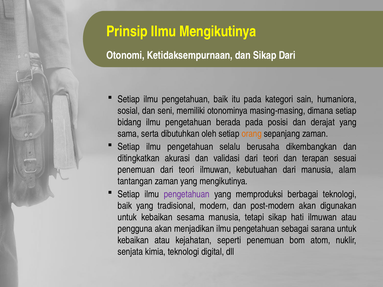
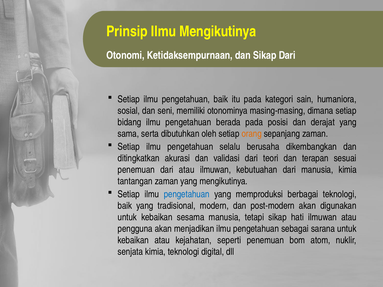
penemuan dari teori: teori -> atau
manusia alam: alam -> kimia
pengetahuan at (187, 194) colour: purple -> blue
